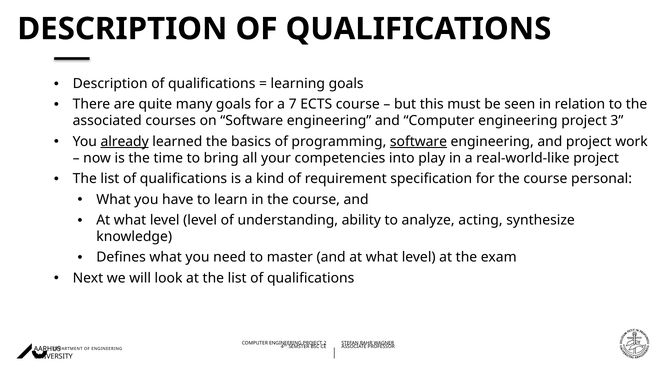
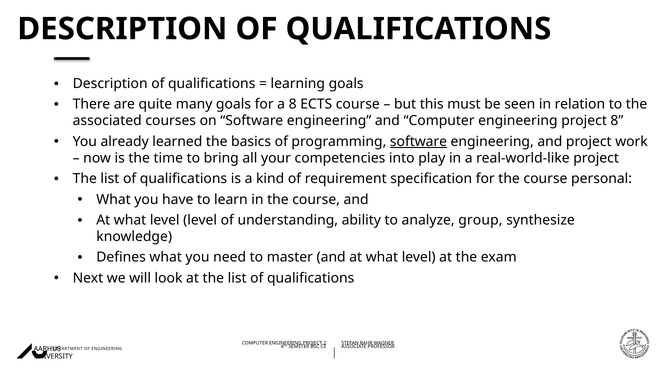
a 7: 7 -> 8
project 3: 3 -> 8
already underline: present -> none
acting: acting -> group
